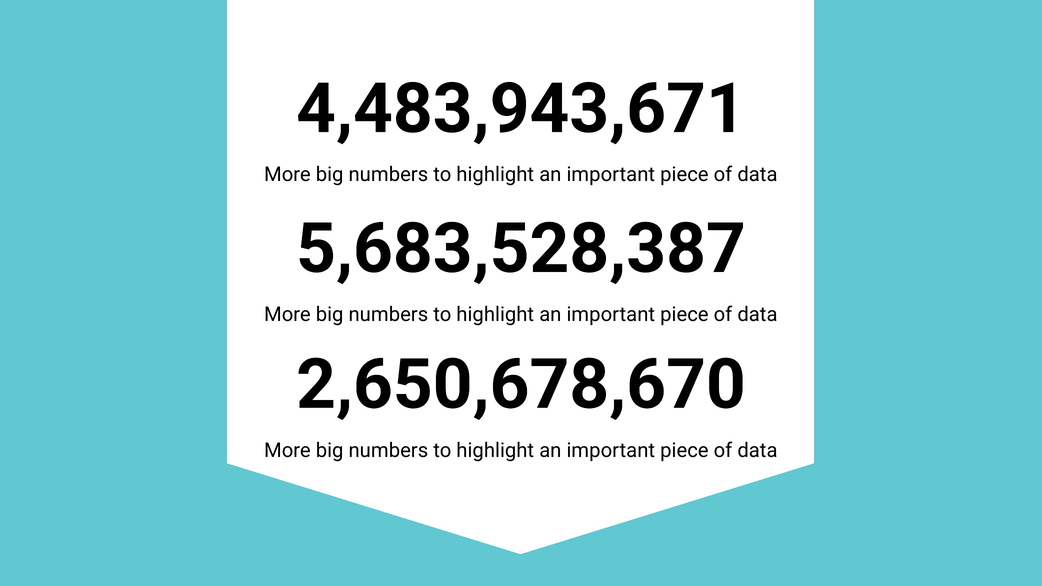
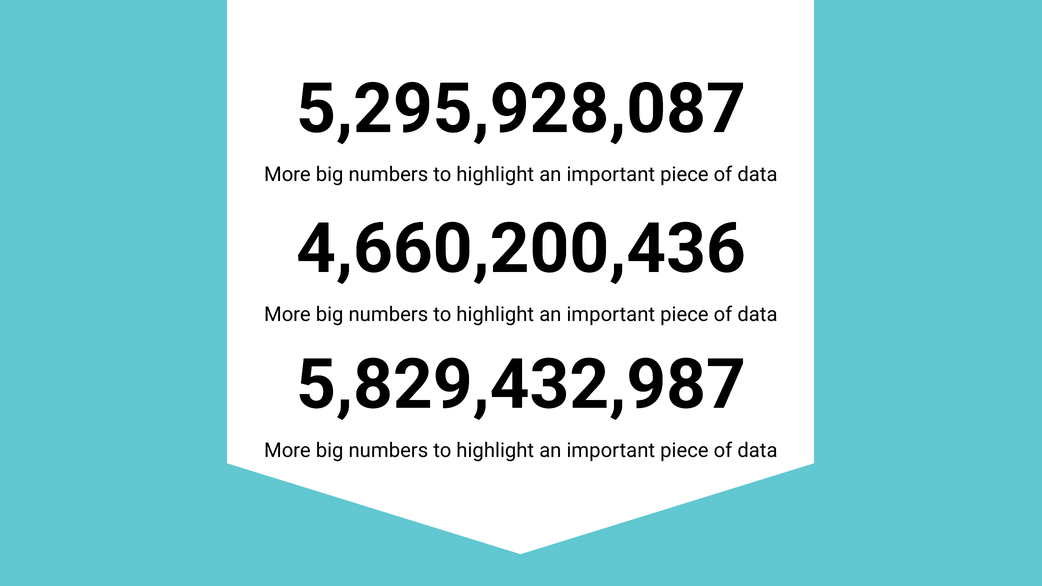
4,483,943,671: 4,483,943,671 -> 5,295,928,087
5,683,528,387: 5,683,528,387 -> 4,660,200,436
2,650,678,670: 2,650,678,670 -> 5,829,432,987
